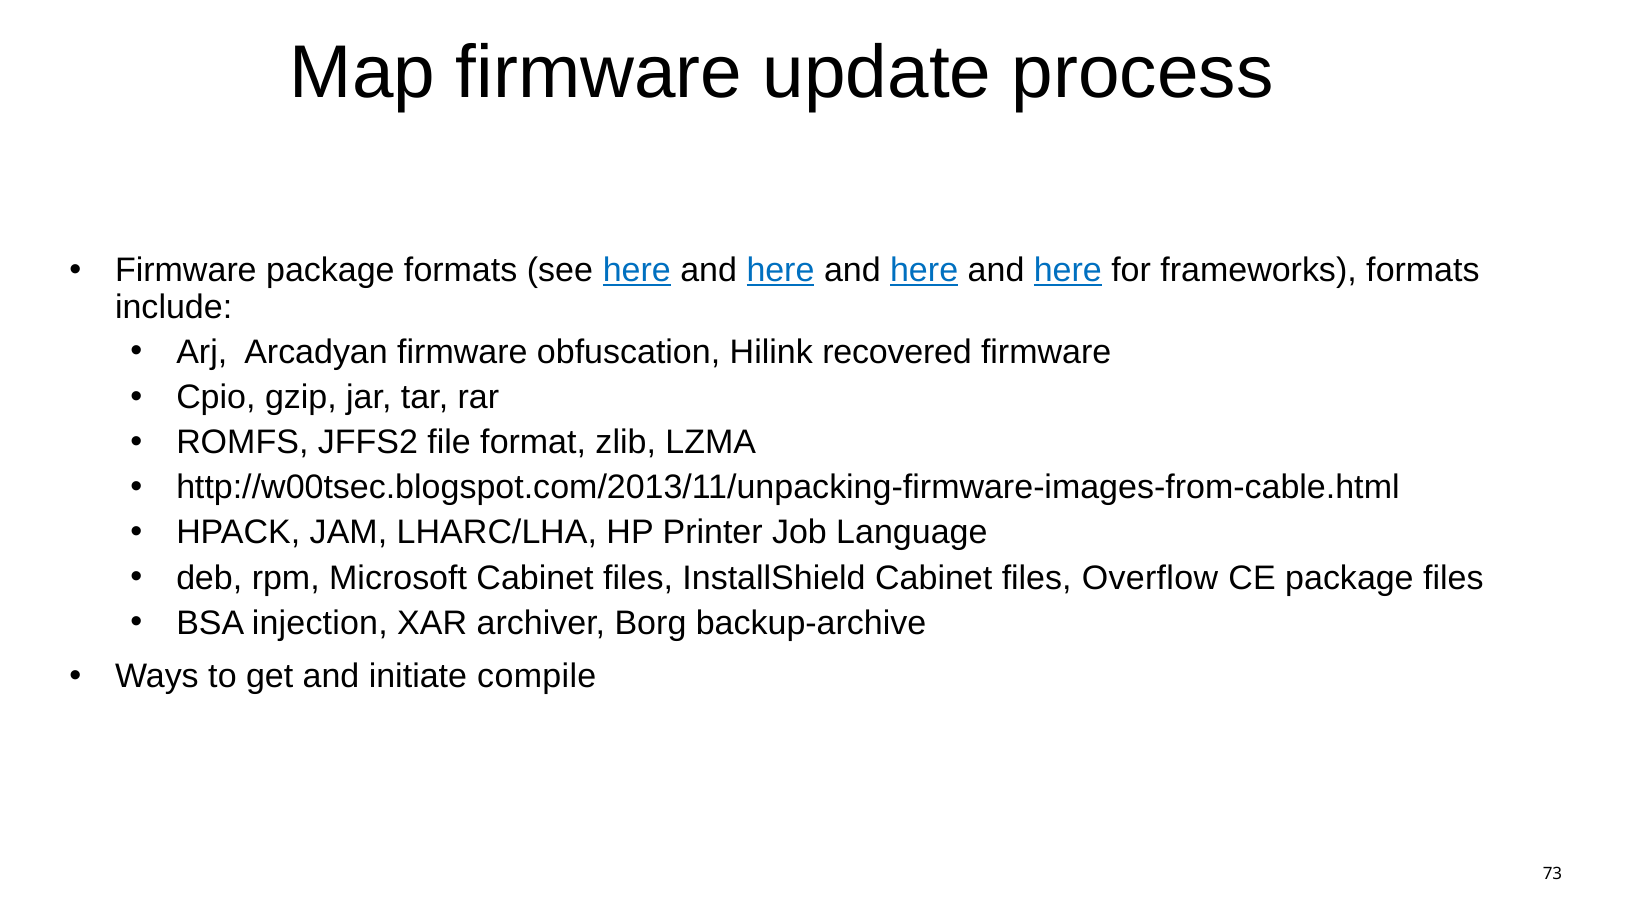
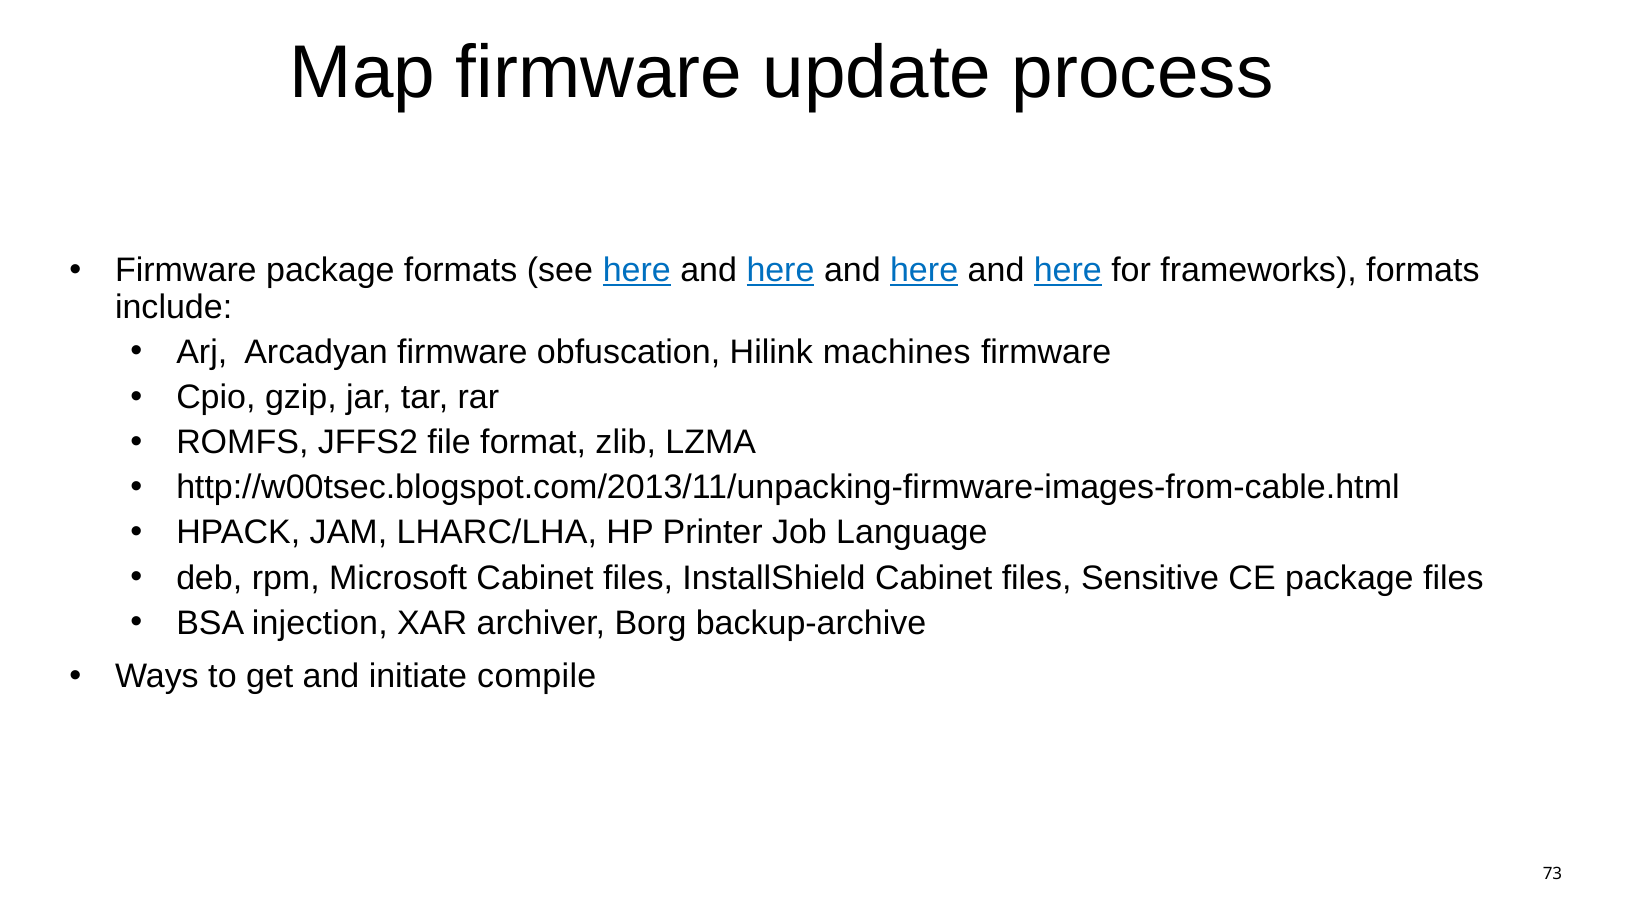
recovered: recovered -> machines
Overflow: Overflow -> Sensitive
